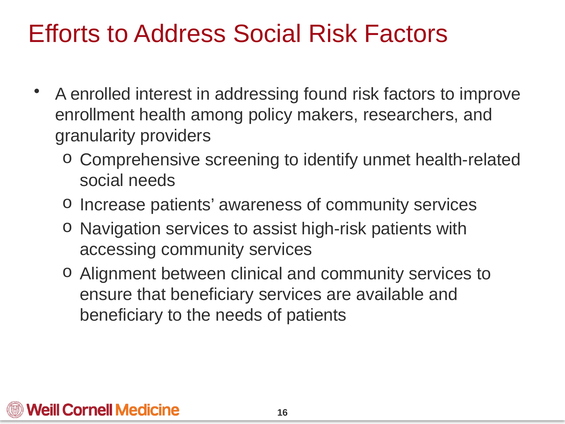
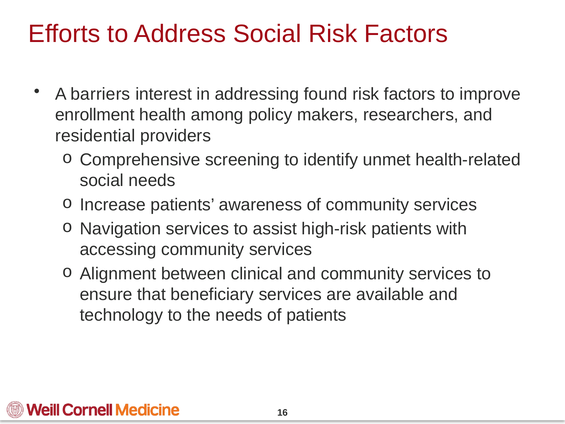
enrolled: enrolled -> barriers
granularity: granularity -> residential
beneficiary at (121, 315): beneficiary -> technology
